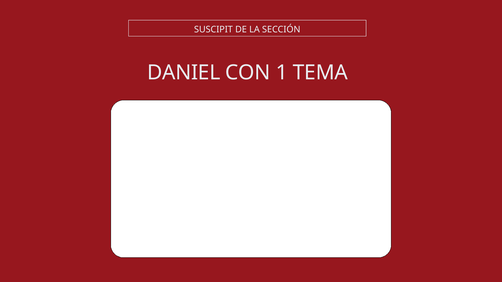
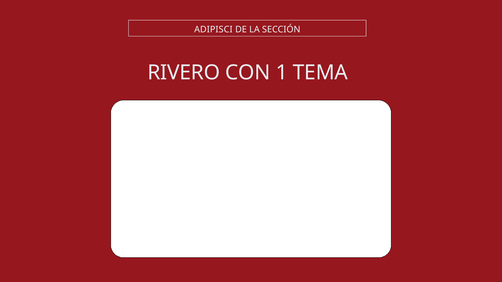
SUSCIPIT: SUSCIPIT -> ADIPISCI
DANIEL: DANIEL -> RIVERO
